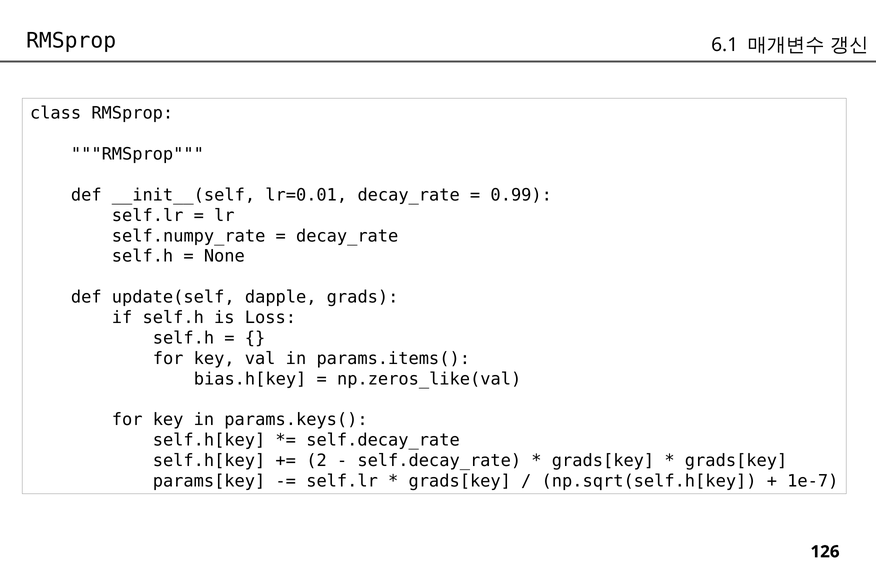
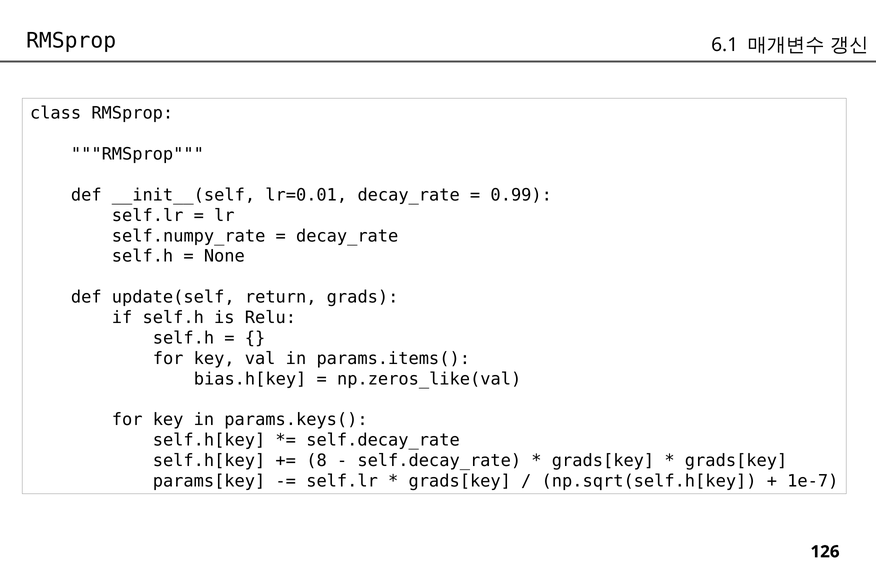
dapple: dapple -> return
Loss: Loss -> Relu
2: 2 -> 8
